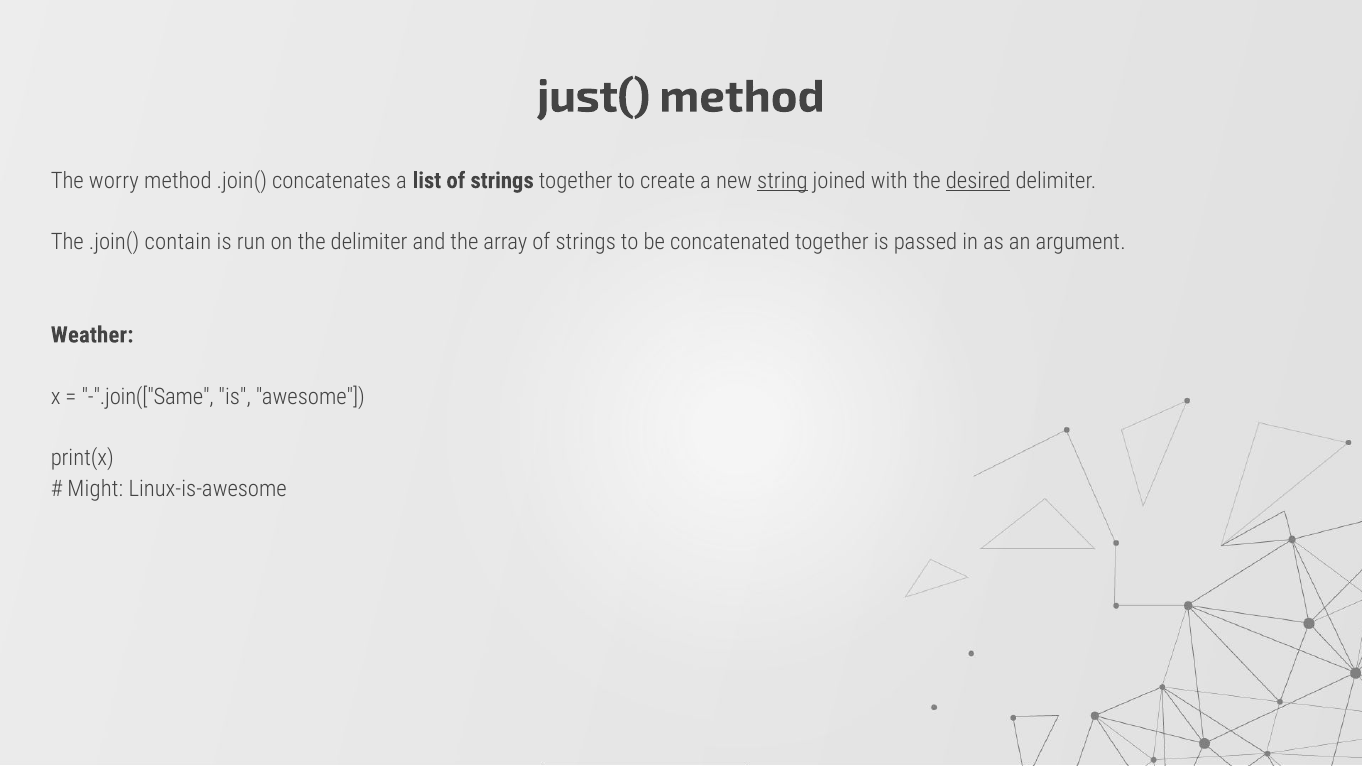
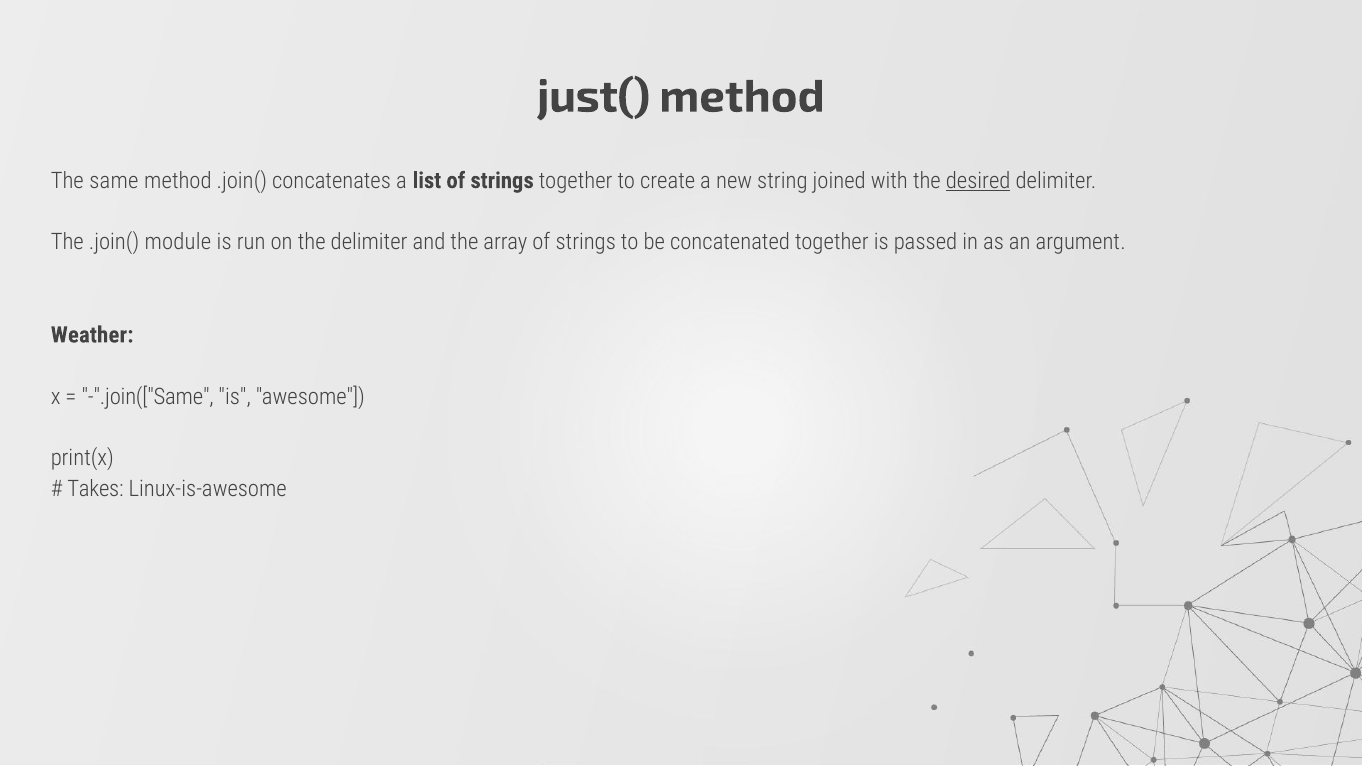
worry: worry -> same
string underline: present -> none
contain: contain -> module
Might: Might -> Takes
